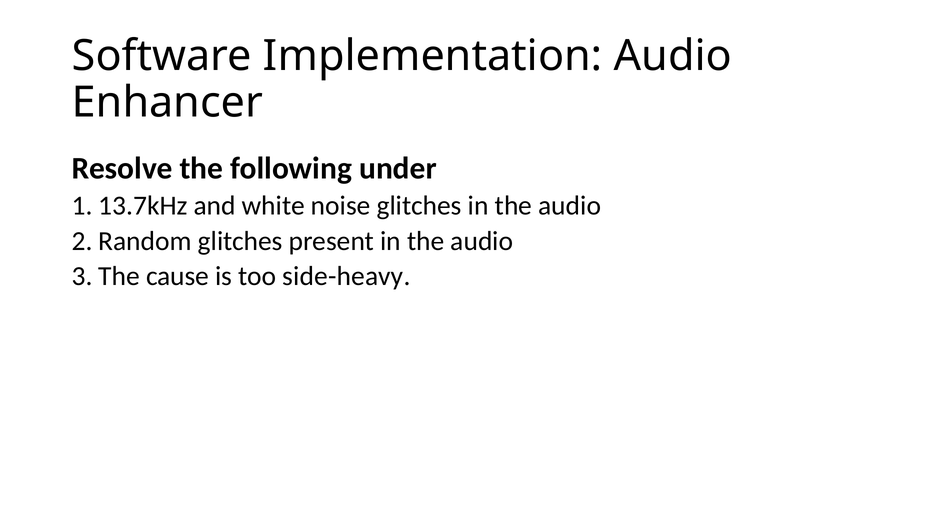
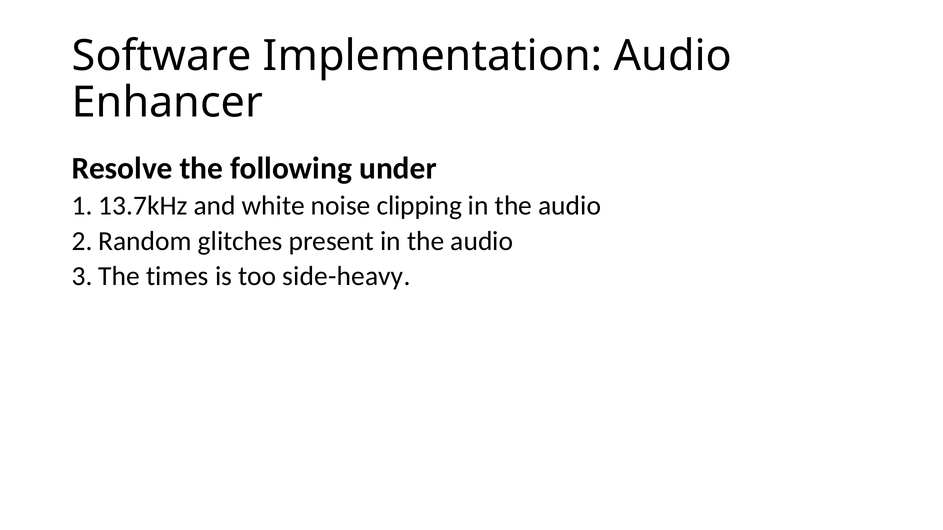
noise glitches: glitches -> clipping
cause: cause -> times
